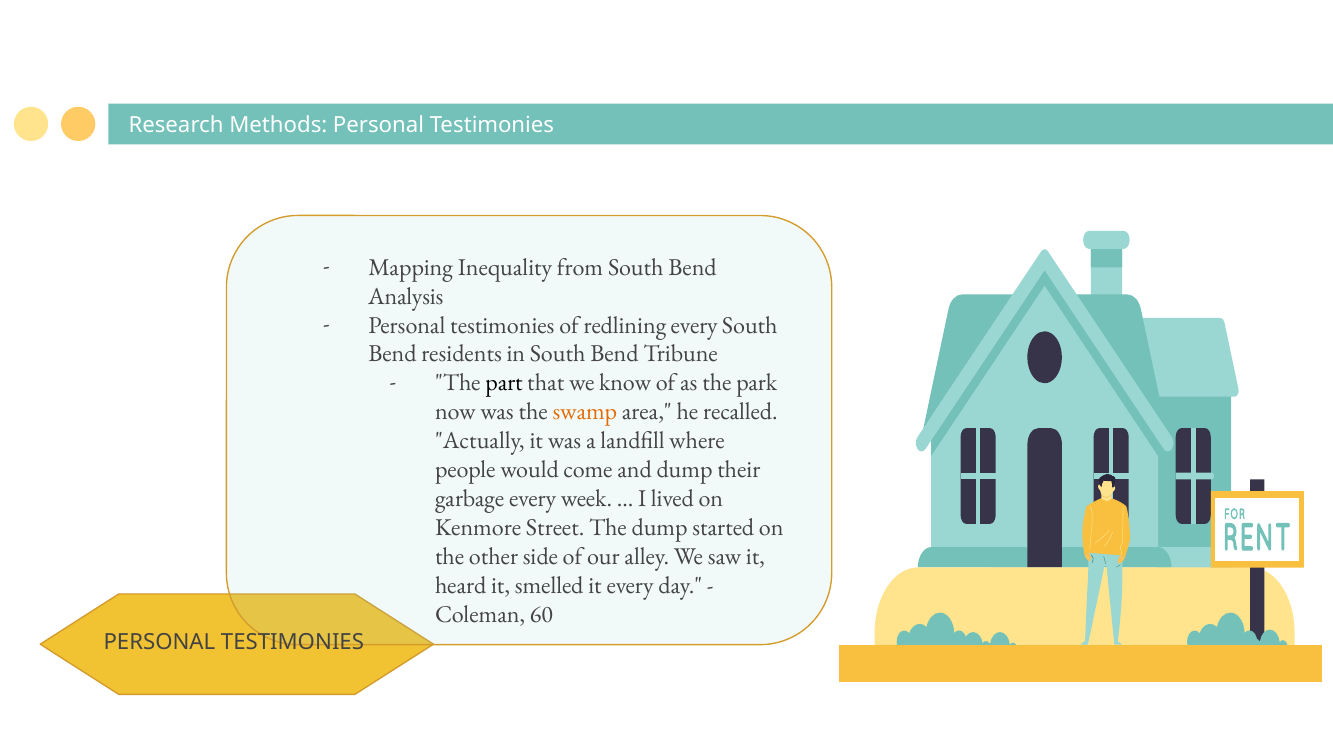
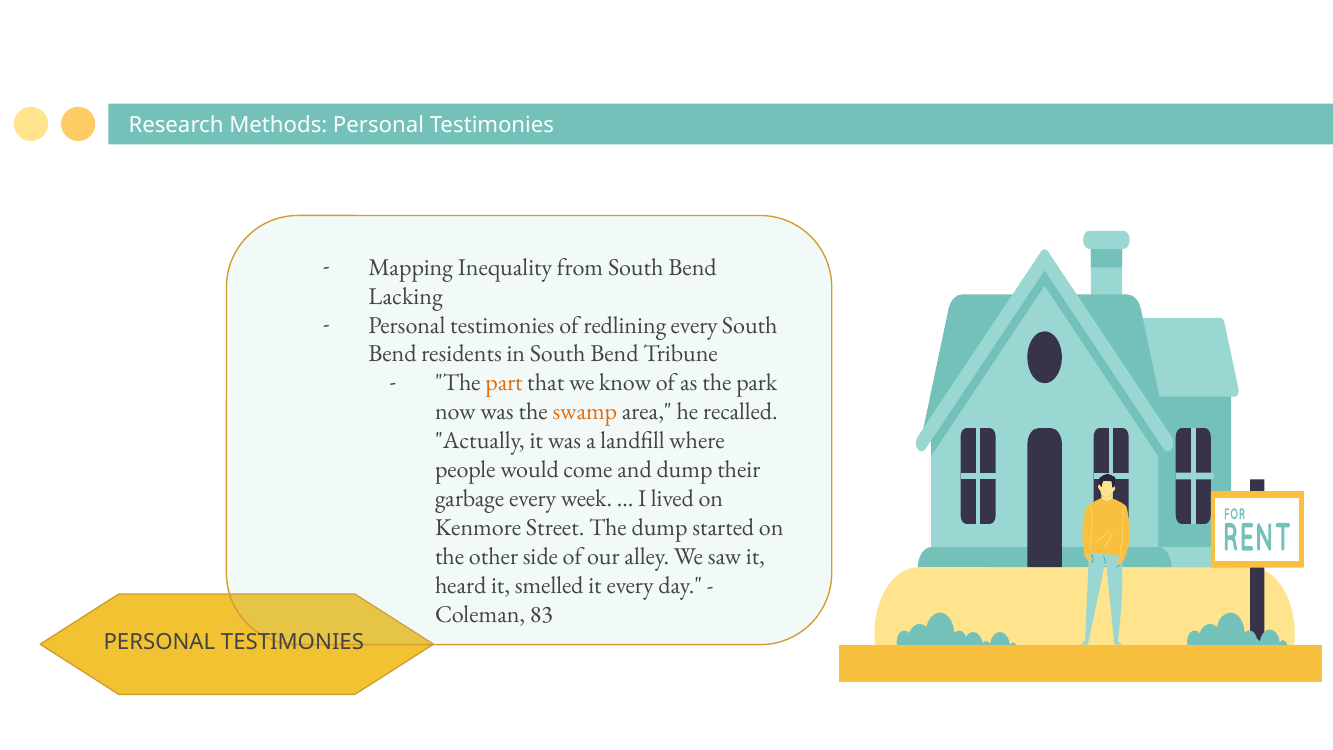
Analysis: Analysis -> Lacking
part colour: black -> orange
60: 60 -> 83
